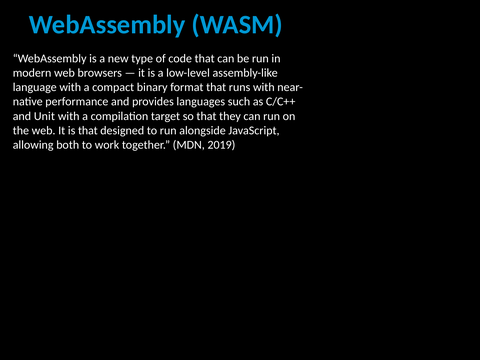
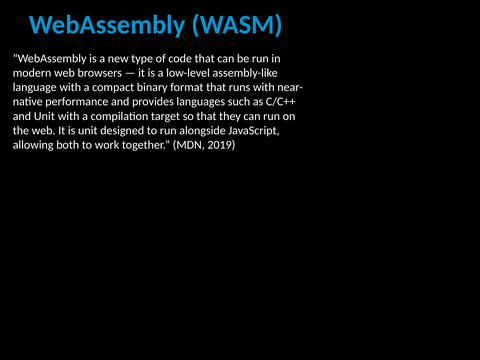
is that: that -> unit
